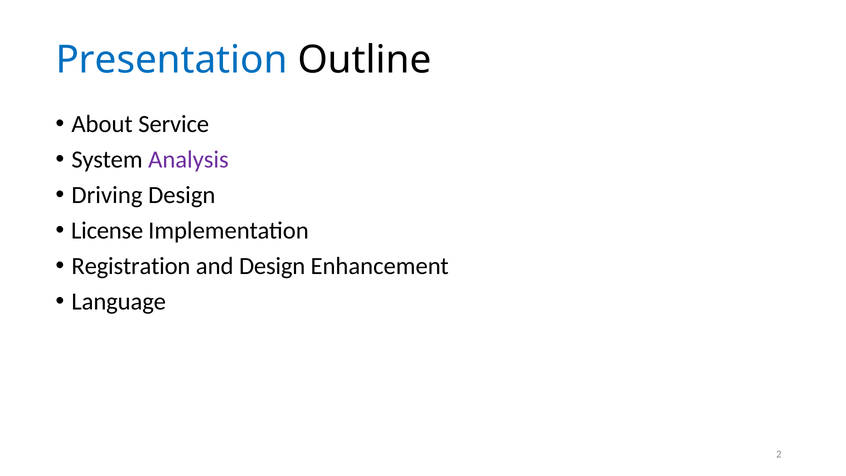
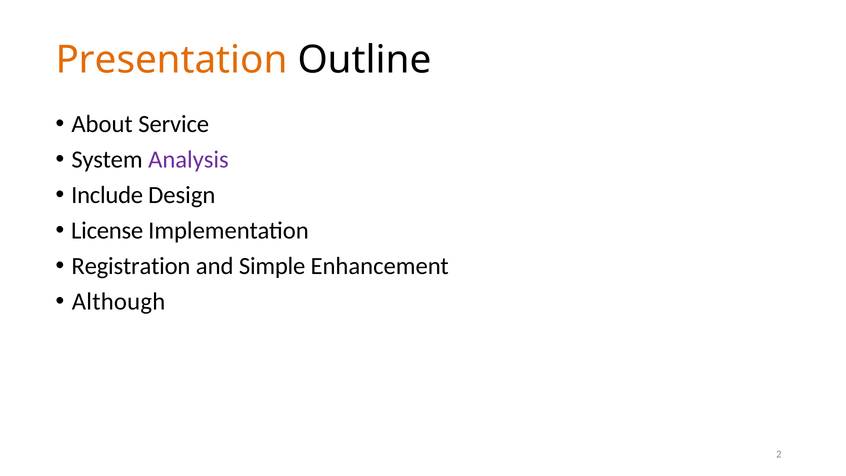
Presentation colour: blue -> orange
Driving: Driving -> Include
and Design: Design -> Simple
Language: Language -> Although
